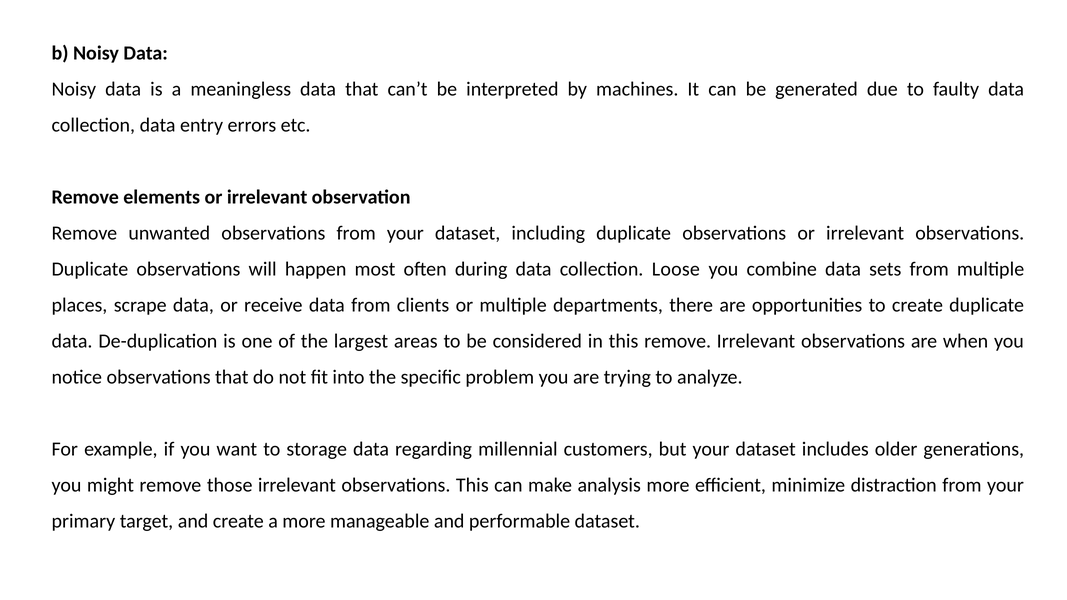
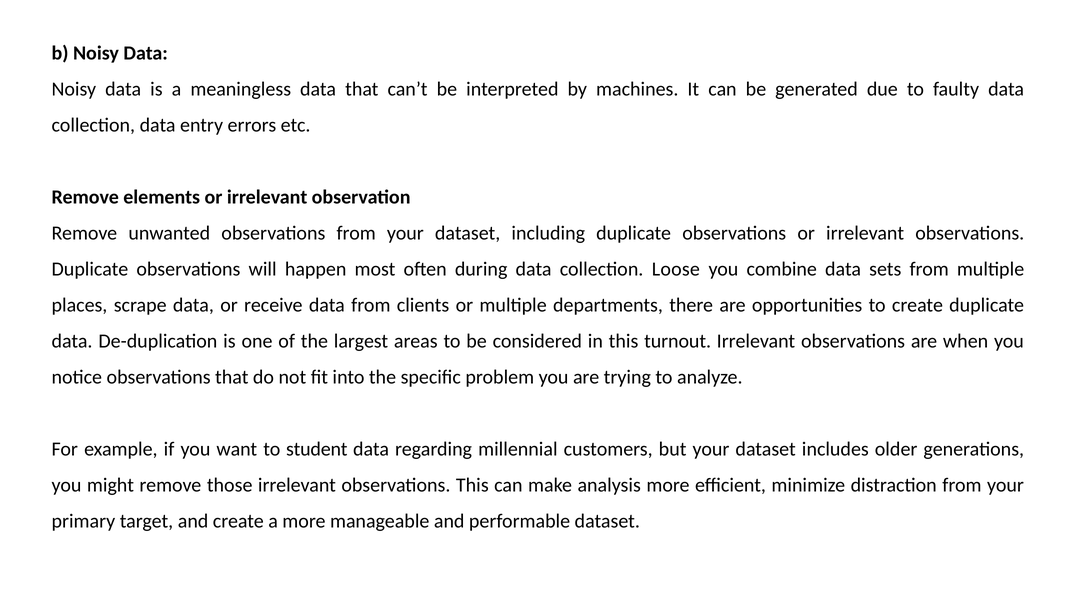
this remove: remove -> turnout
storage: storage -> student
